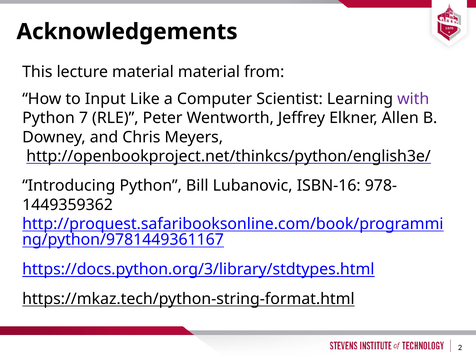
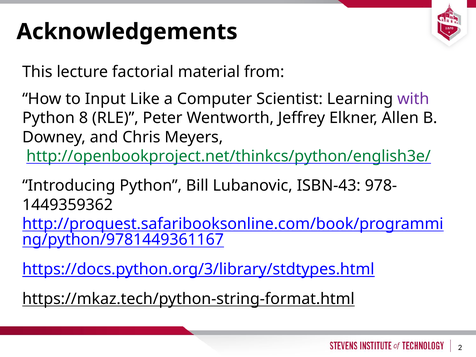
lecture material: material -> factorial
7: 7 -> 8
http://openbookproject.net/thinkcs/python/english3e/ colour: black -> green
ISBN-16: ISBN-16 -> ISBN-43
